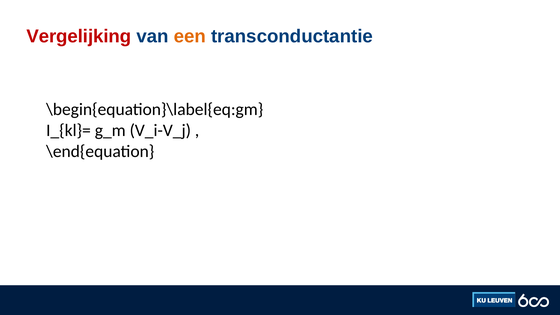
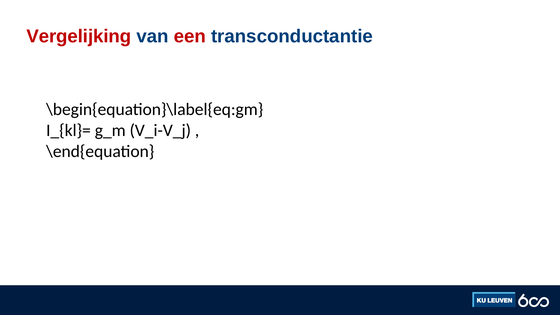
een colour: orange -> red
